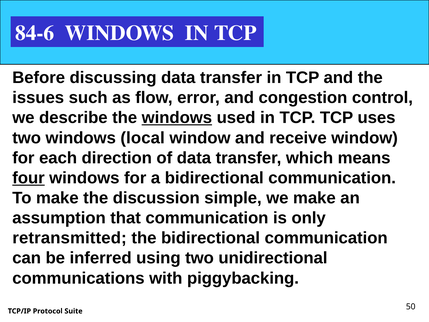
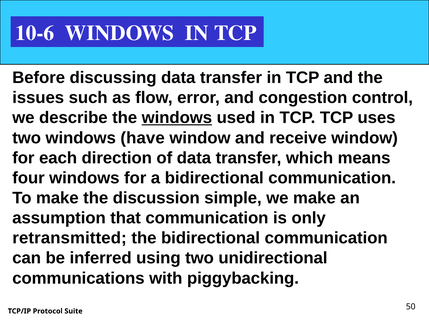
84-6: 84-6 -> 10-6
local: local -> have
four underline: present -> none
